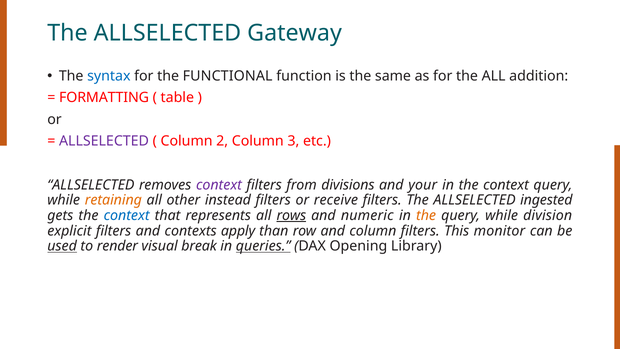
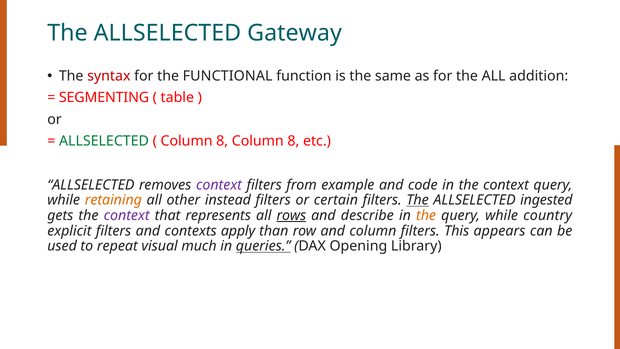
syntax colour: blue -> red
FORMATTING: FORMATTING -> SEGMENTING
ALLSELECTED at (104, 141) colour: purple -> green
2 at (222, 141): 2 -> 8
3 at (293, 141): 3 -> 8
divisions: divisions -> example
your: your -> code
receive: receive -> certain
The at (418, 200) underline: none -> present
context at (127, 215) colour: blue -> purple
numeric: numeric -> describe
division: division -> country
monitor: monitor -> appears
used underline: present -> none
render: render -> repeat
break: break -> much
